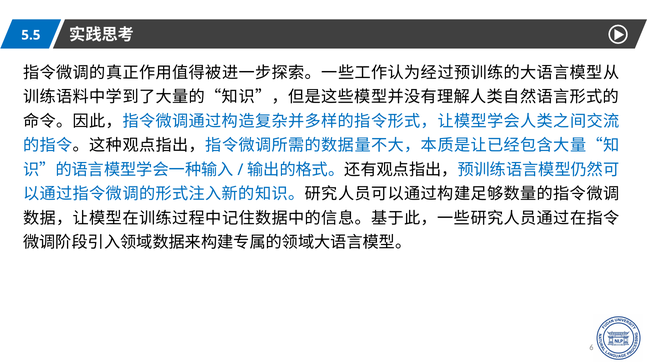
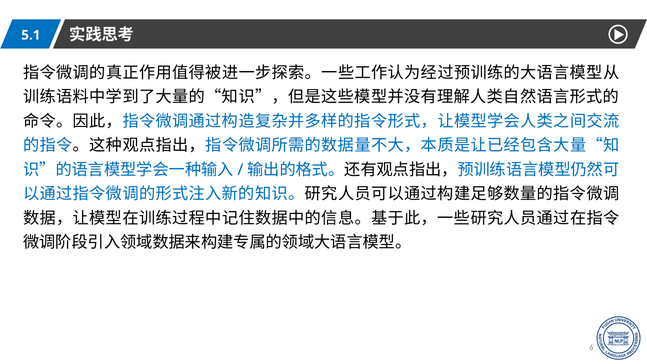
5.5: 5.5 -> 5.1
